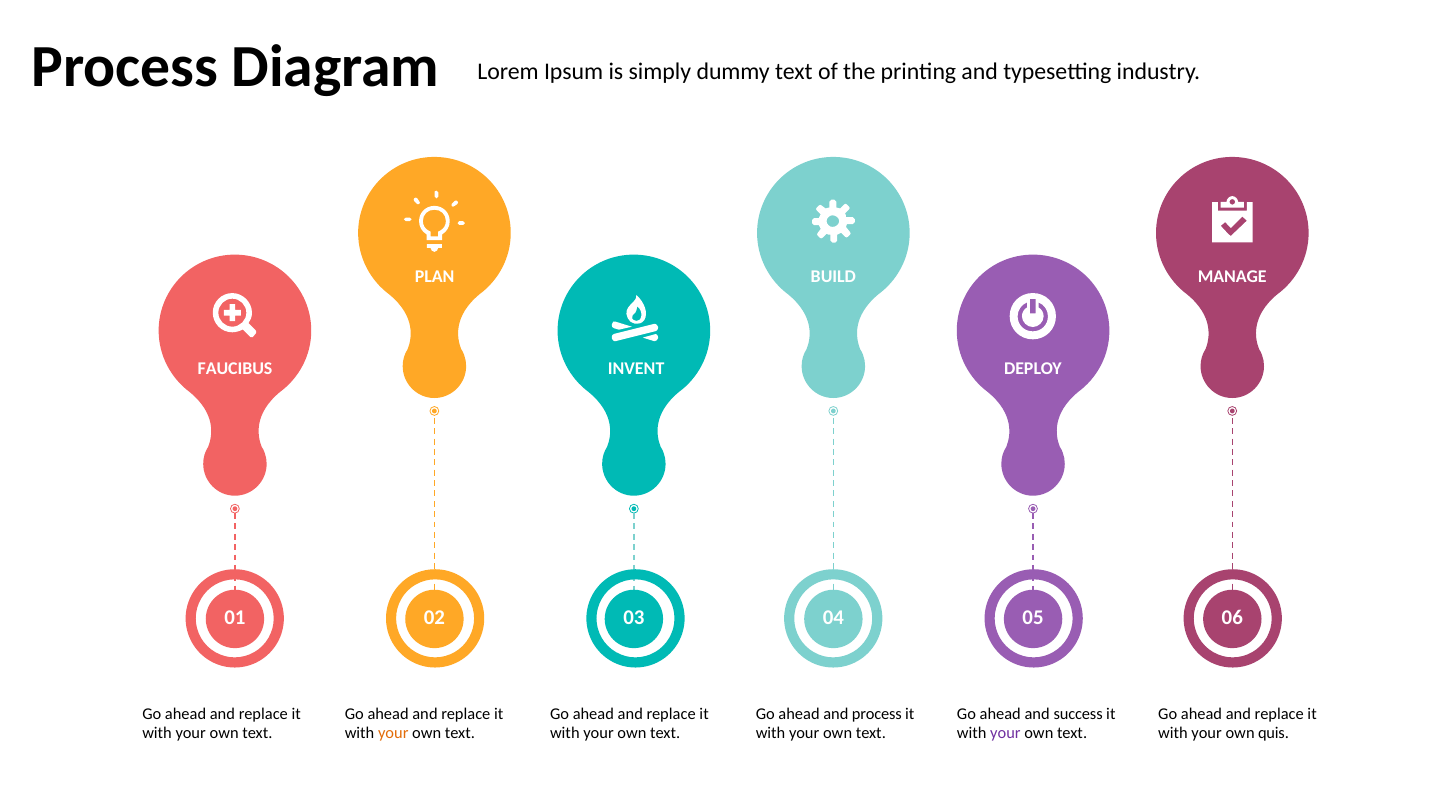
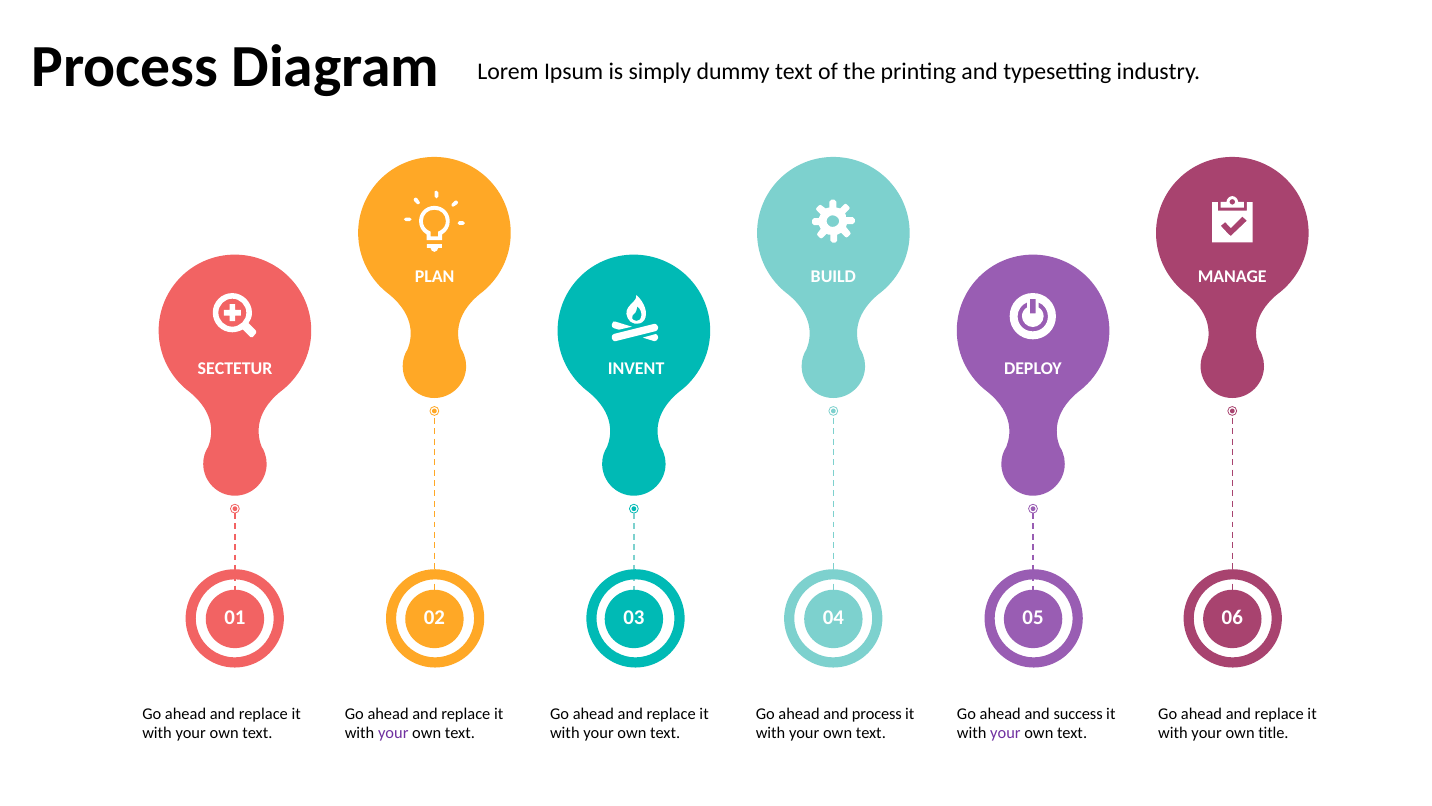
FAUCIBUS: FAUCIBUS -> SECTETUR
your at (393, 733) colour: orange -> purple
quis: quis -> title
